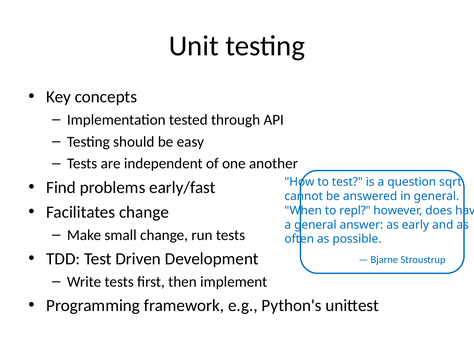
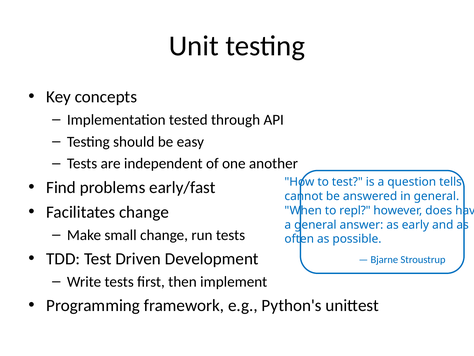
sqrt: sqrt -> tells
